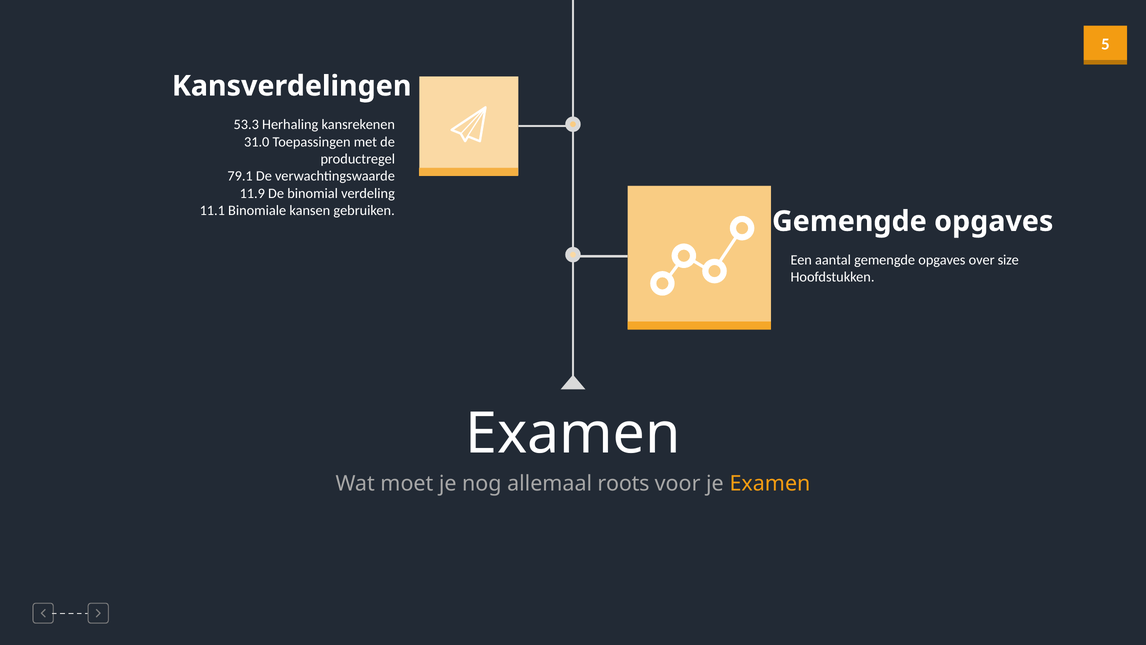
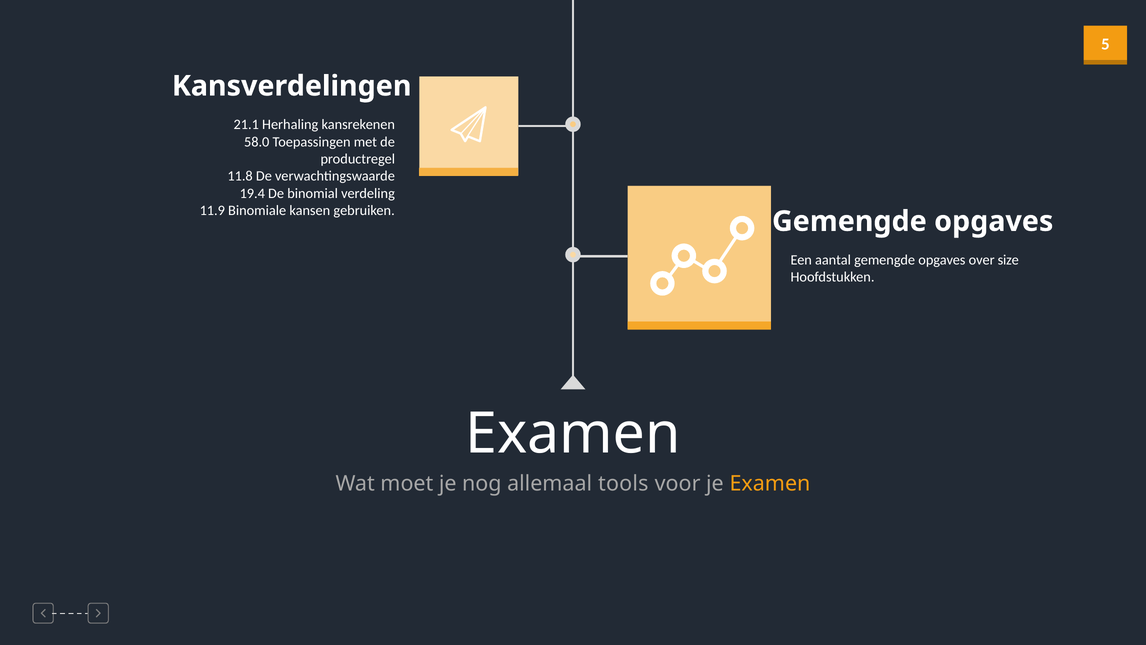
53.3: 53.3 -> 21.1
31.0: 31.0 -> 58.0
79.1: 79.1 -> 11.8
11.9: 11.9 -> 19.4
11.1: 11.1 -> 11.9
roots: roots -> tools
